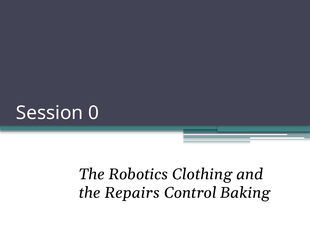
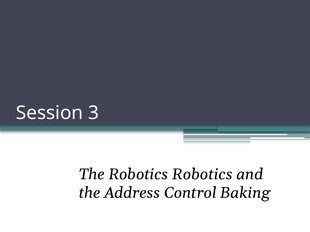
0: 0 -> 3
Robotics Clothing: Clothing -> Robotics
Repairs: Repairs -> Address
